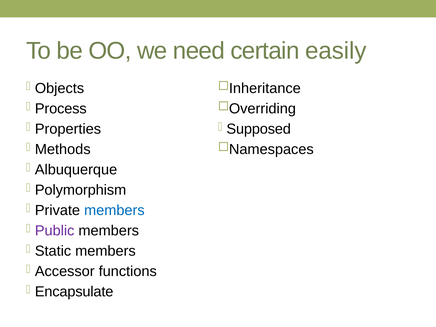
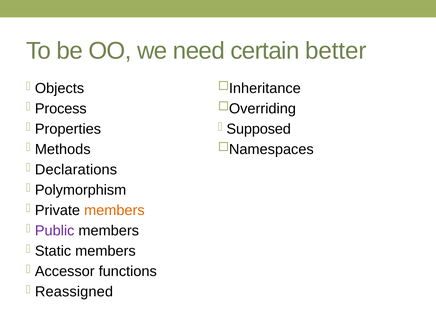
easily: easily -> better
Albuquerque: Albuquerque -> Declarations
members at (114, 210) colour: blue -> orange
Encapsulate: Encapsulate -> Reassigned
